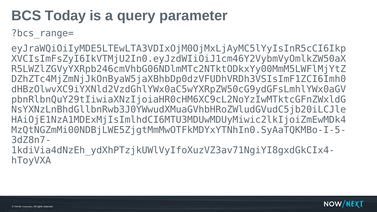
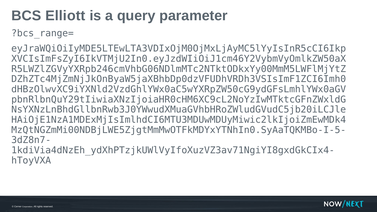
Today: Today -> Elliott
